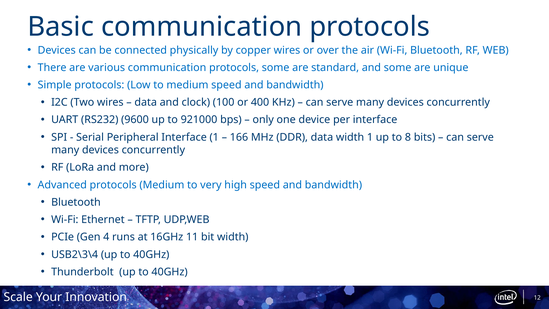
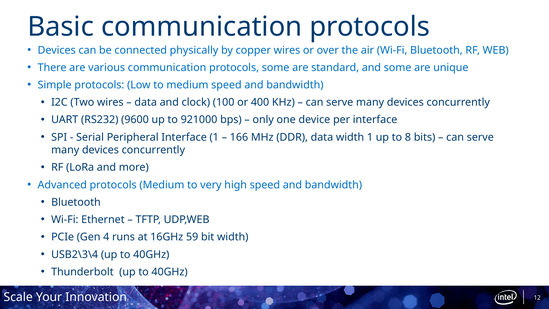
11: 11 -> 59
